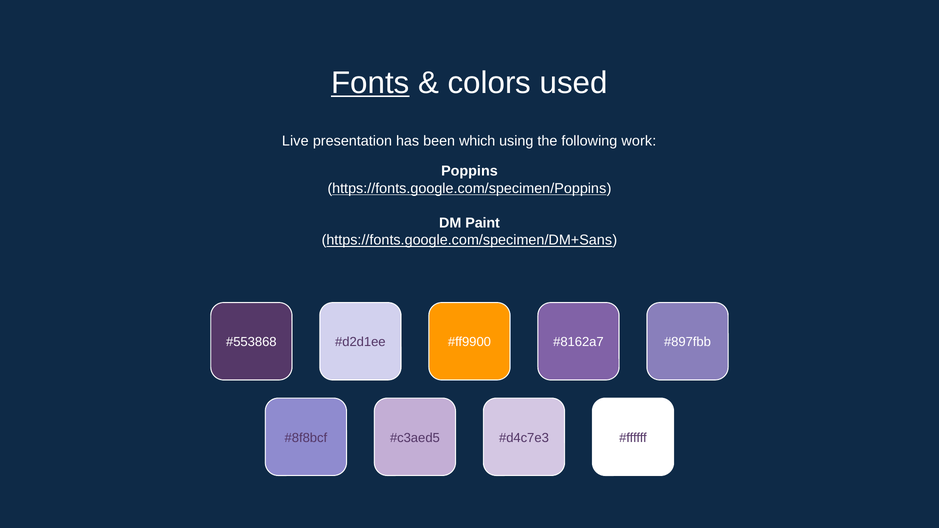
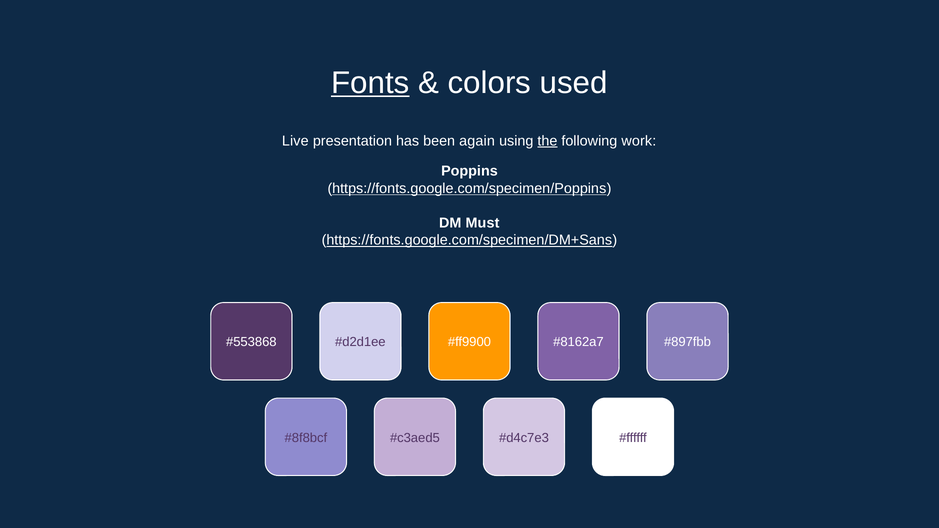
which: which -> again
the underline: none -> present
Paint: Paint -> Must
